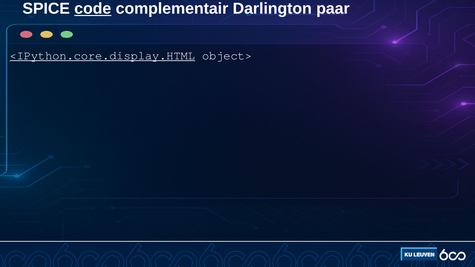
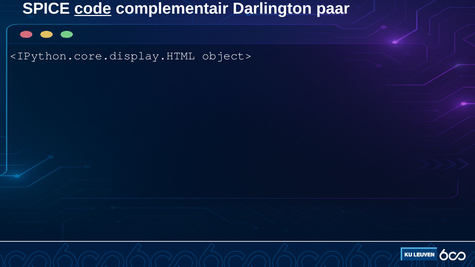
<IPython.core.display.HTML underline: present -> none
